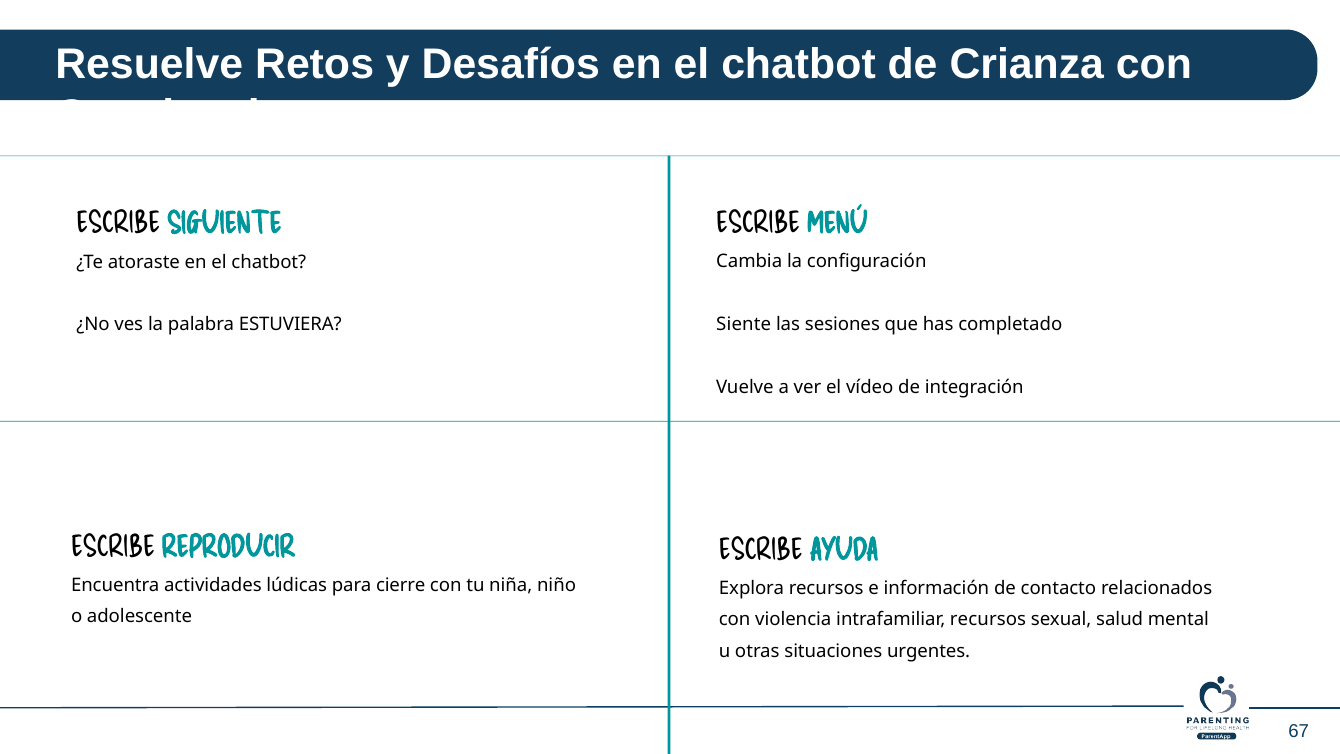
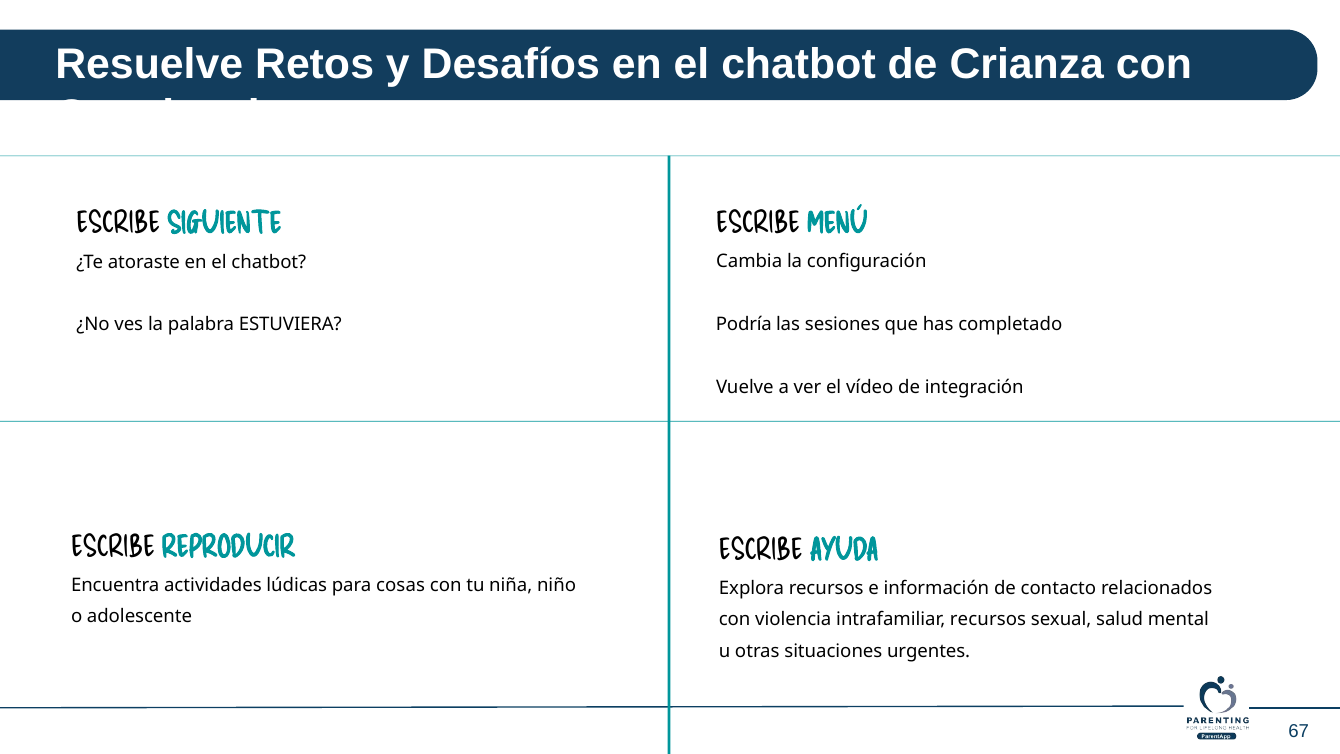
Siente: Siente -> Podría
cierre: cierre -> cosas
